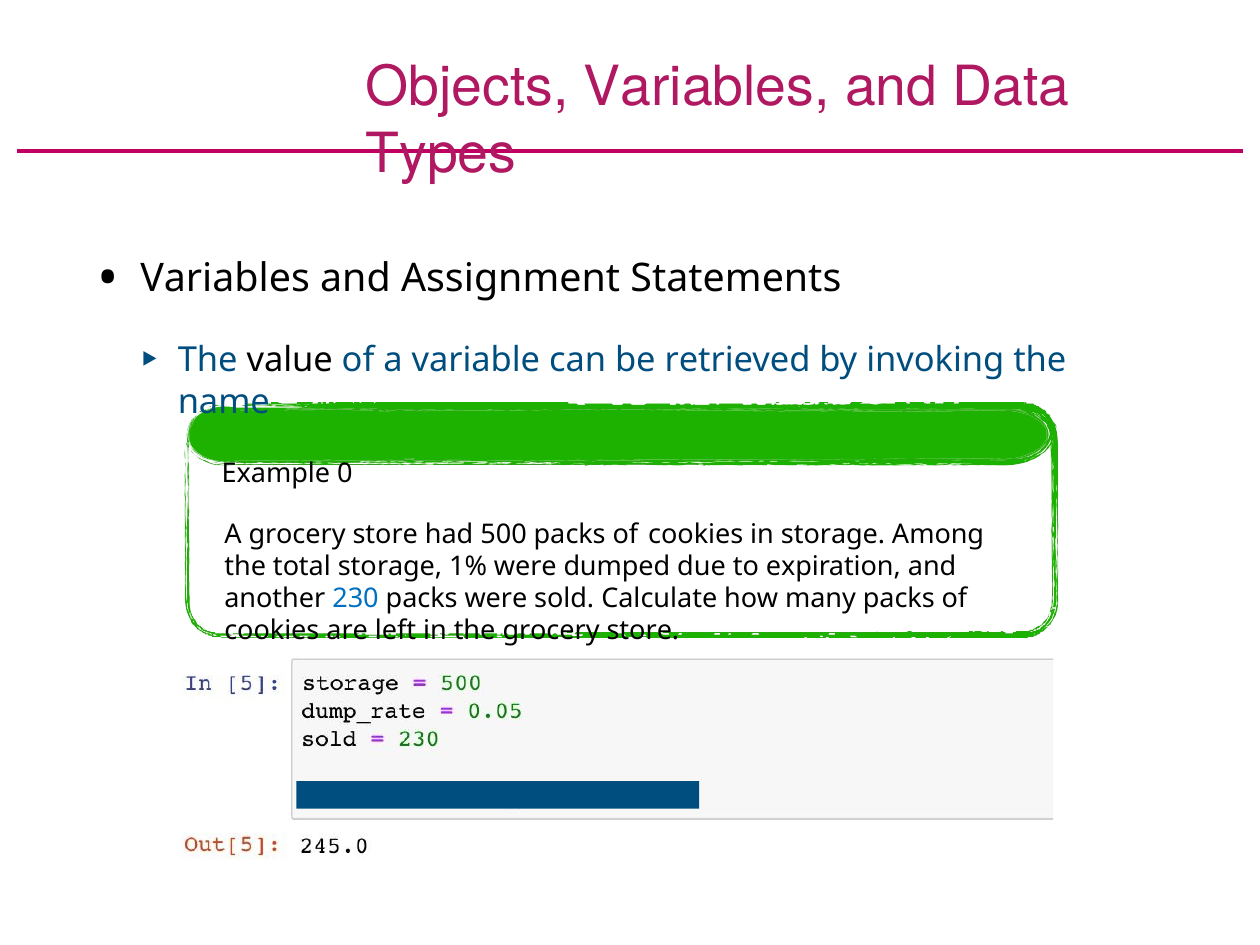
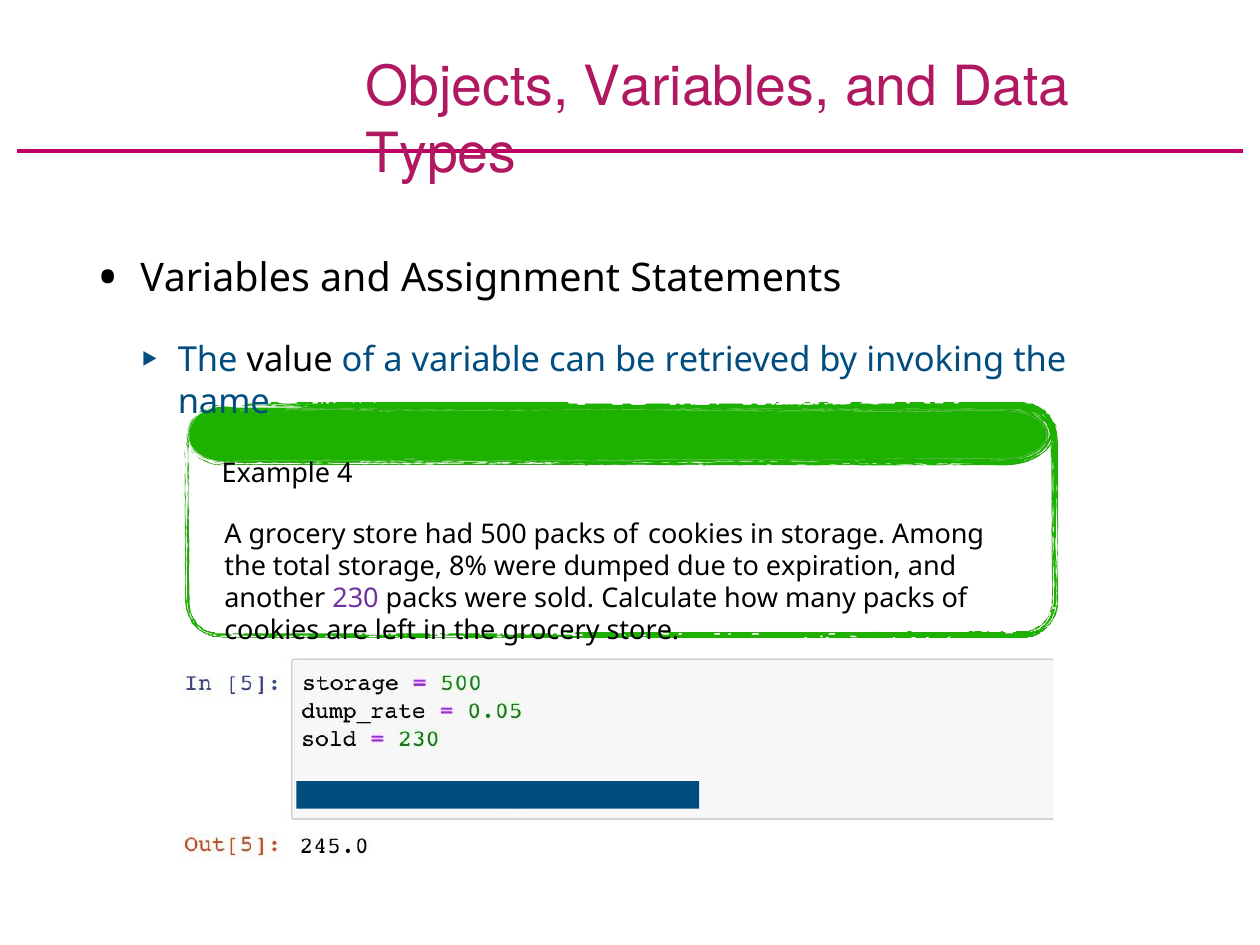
0: 0 -> 4
1%: 1% -> 8%
230 colour: blue -> purple
